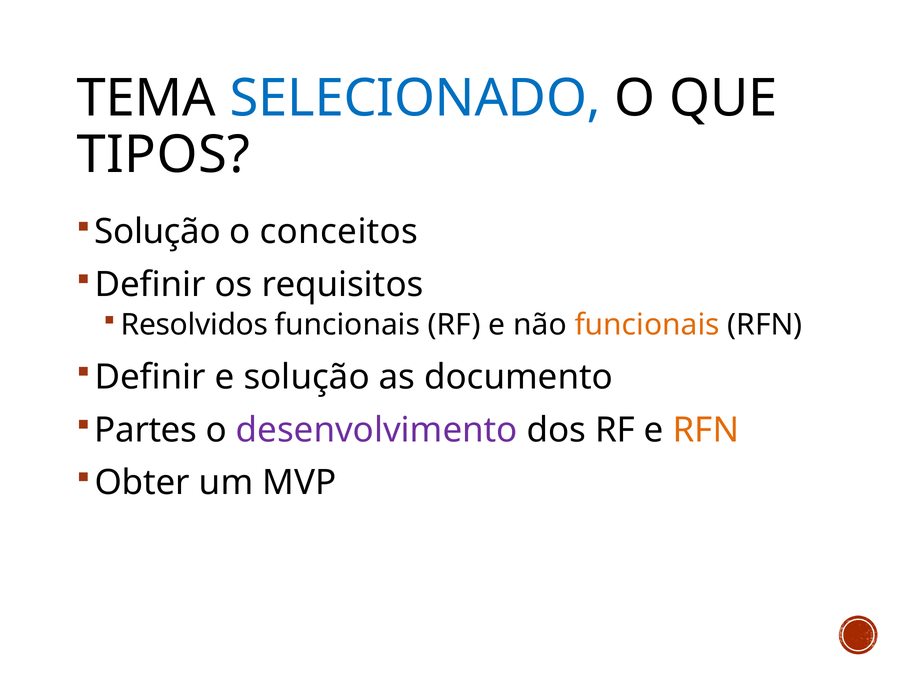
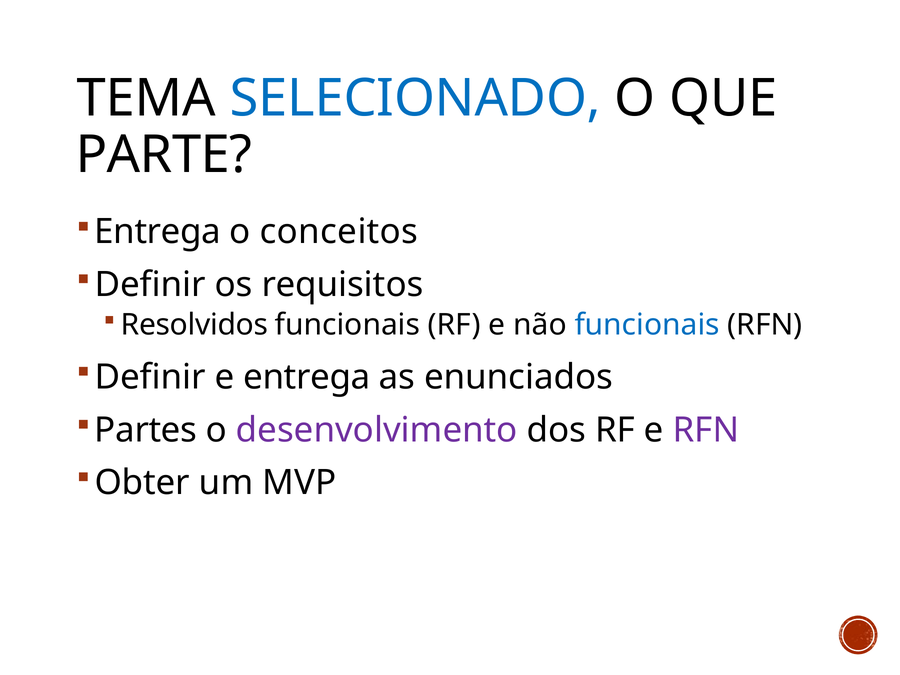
TIPOS: TIPOS -> PARTE
Solução at (158, 232): Solução -> Entrega
funcionais at (647, 325) colour: orange -> blue
e solução: solução -> entrega
documento: documento -> enunciados
RFN at (706, 430) colour: orange -> purple
